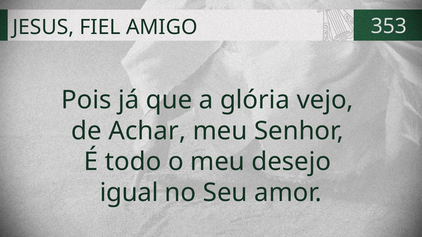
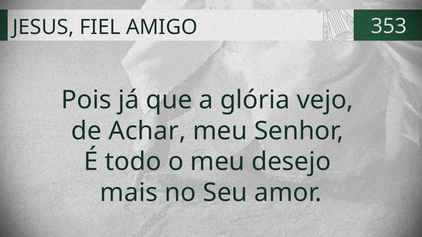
igual: igual -> mais
